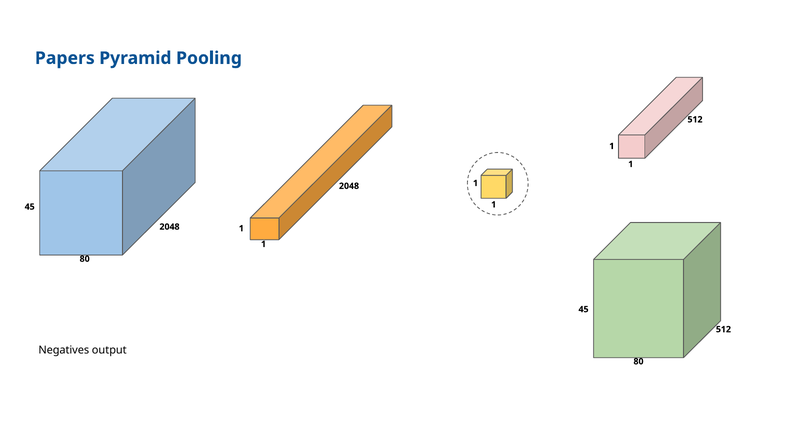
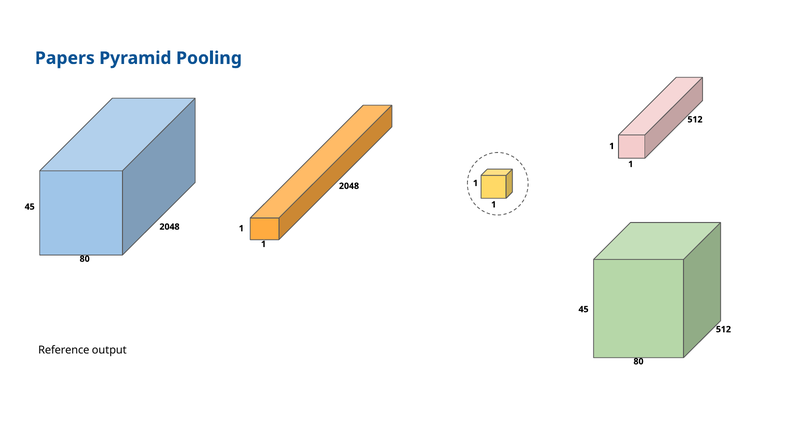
Negatives: Negatives -> Reference
